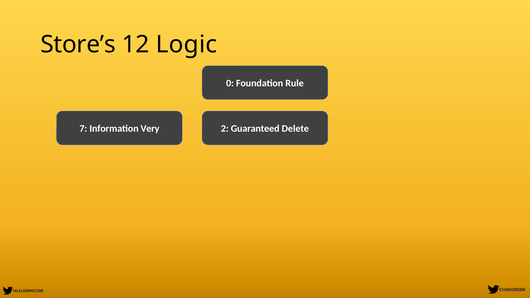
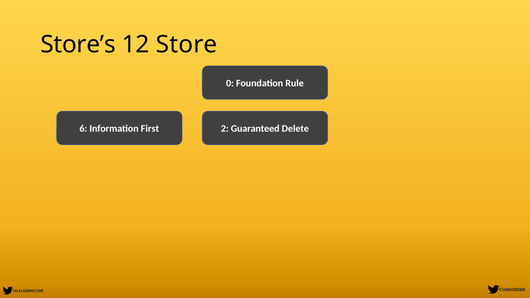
Logic: Logic -> Store
7: 7 -> 6
Very: Very -> First
